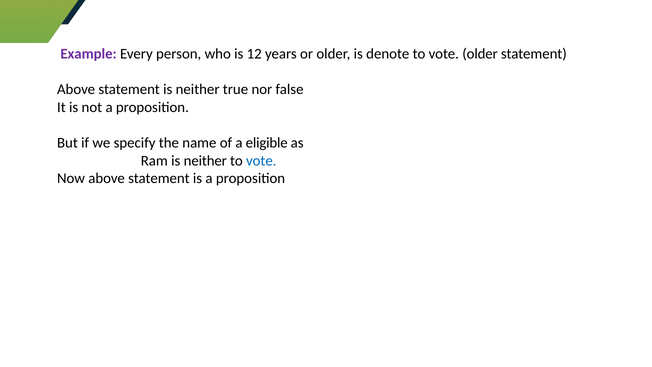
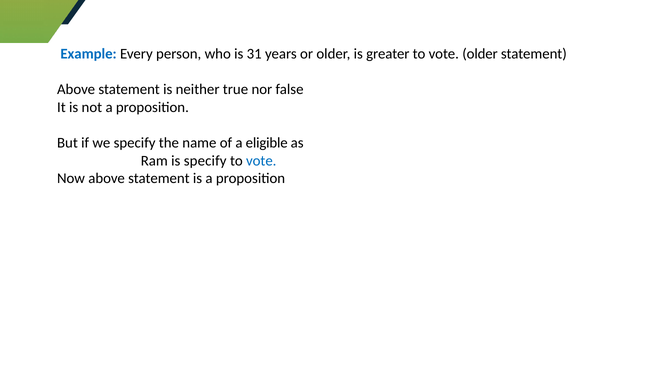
Example colour: purple -> blue
12: 12 -> 31
denote: denote -> greater
Ram is neither: neither -> specify
